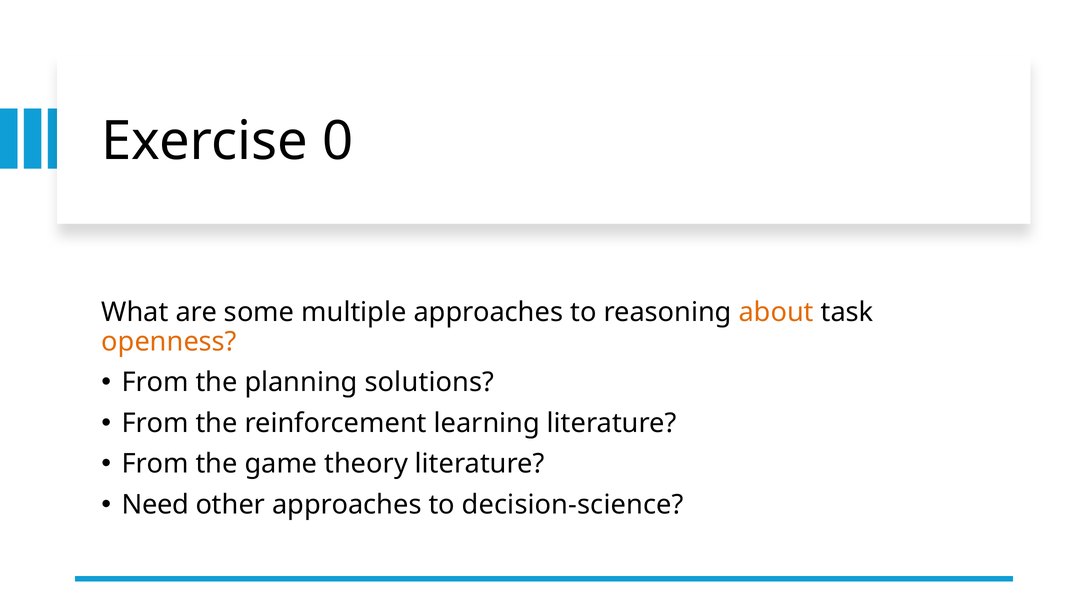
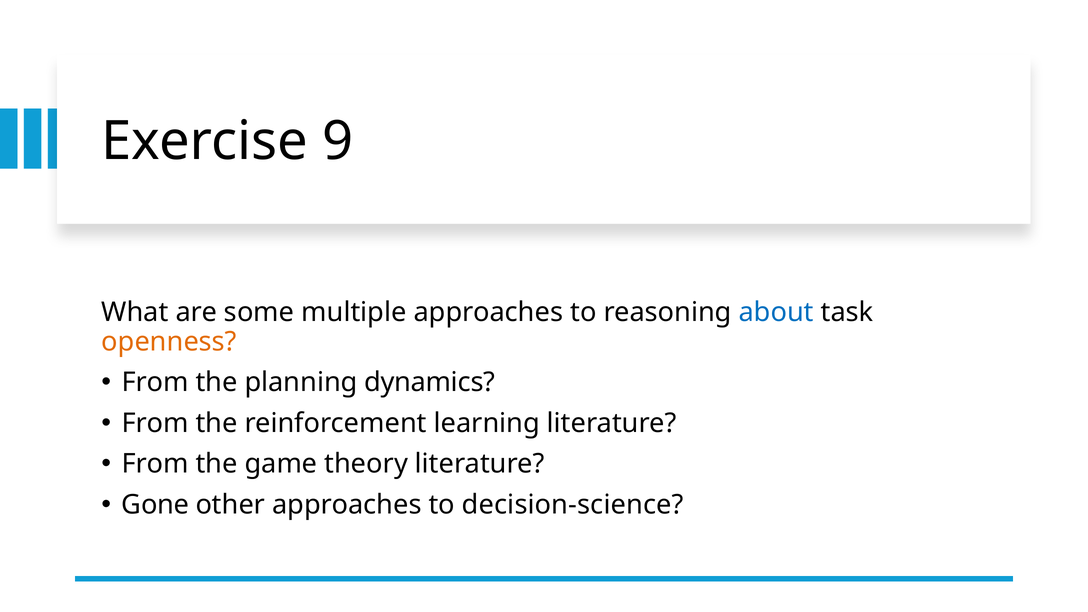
0: 0 -> 9
about colour: orange -> blue
solutions: solutions -> dynamics
Need: Need -> Gone
